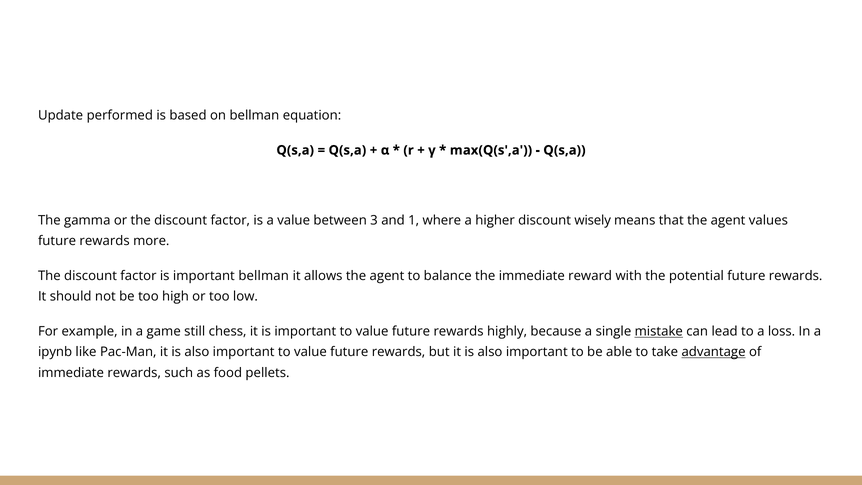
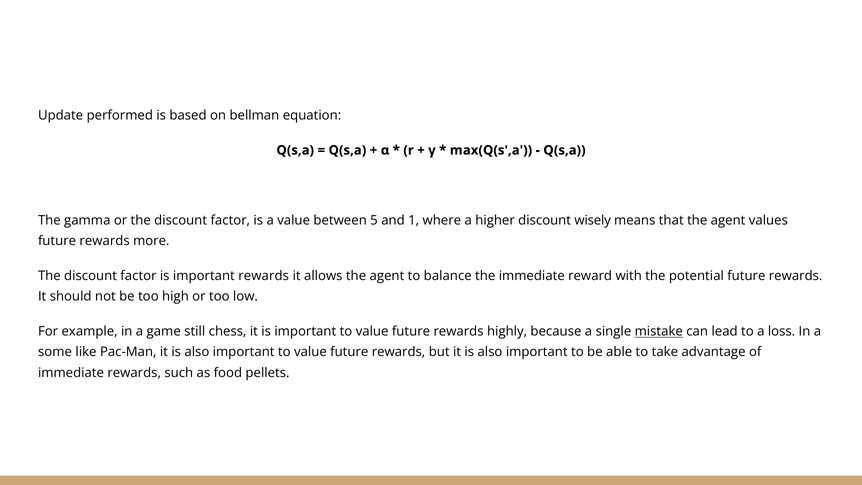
3: 3 -> 5
important bellman: bellman -> rewards
ipynb: ipynb -> some
advantage underline: present -> none
